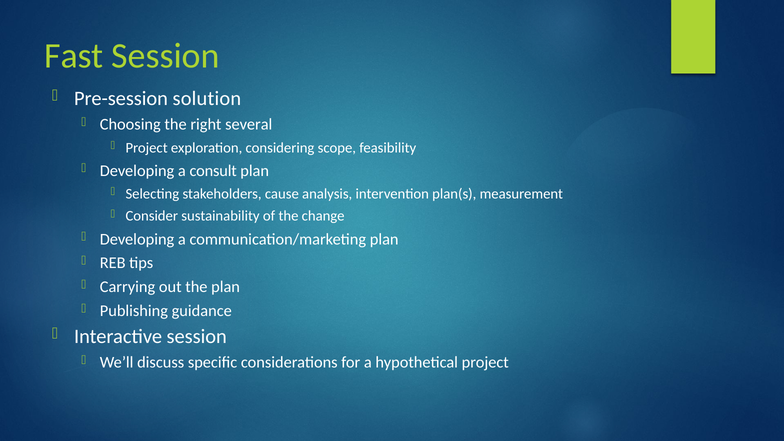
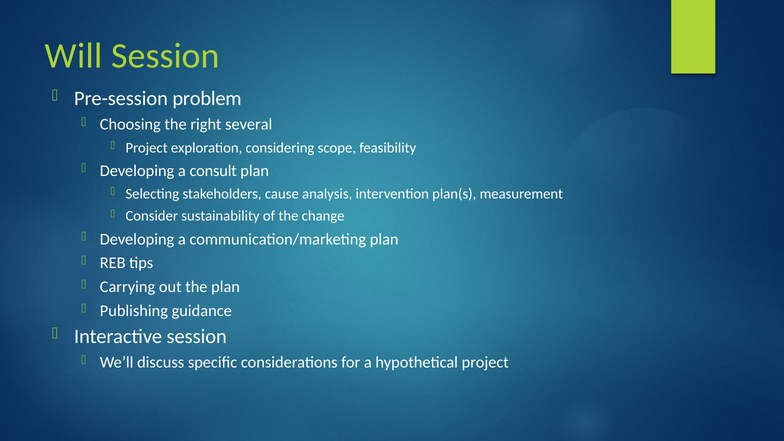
Fast: Fast -> Will
solution: solution -> problem
